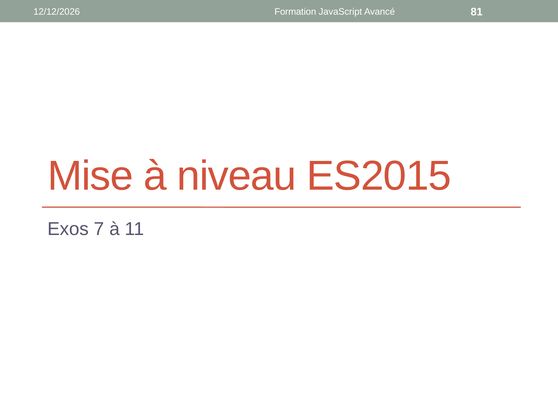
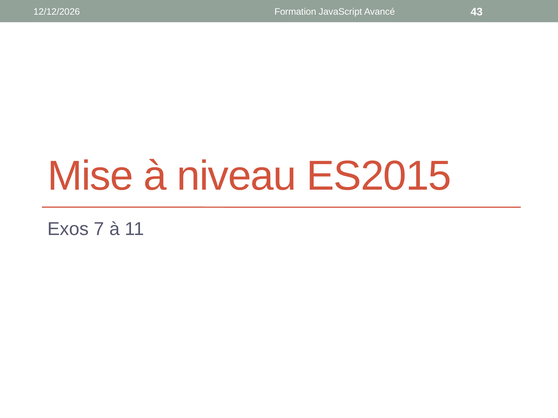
81: 81 -> 43
